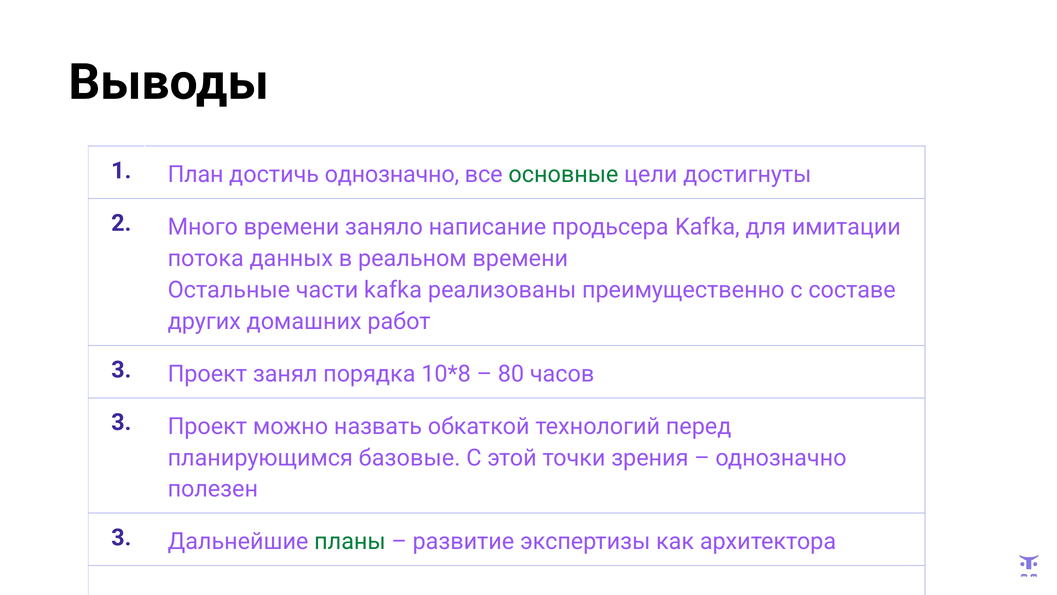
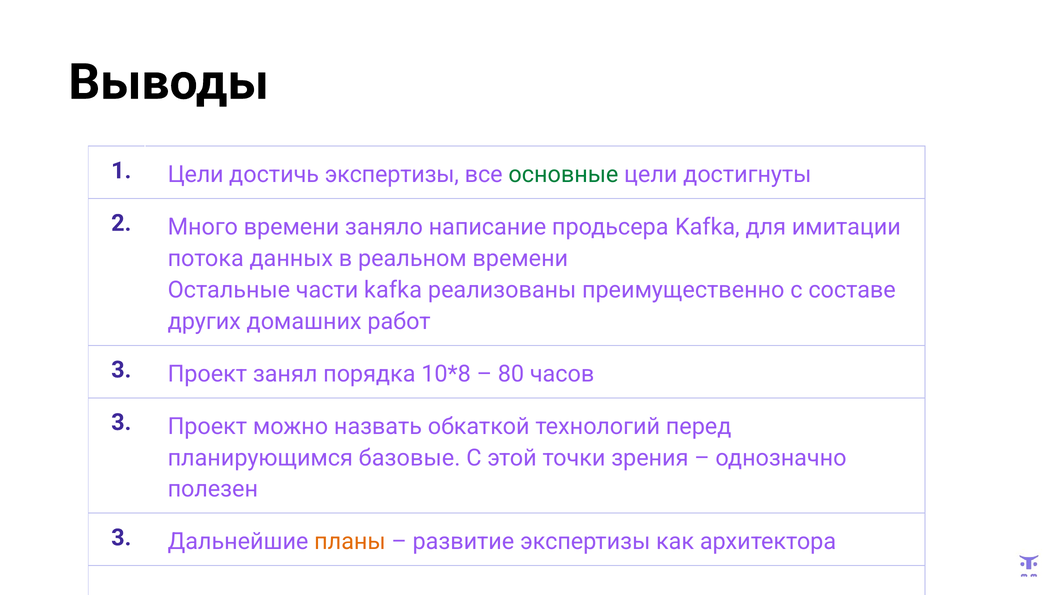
1 План: План -> Цели
достичь однозначно: однозначно -> экспертизы
планы colour: green -> orange
